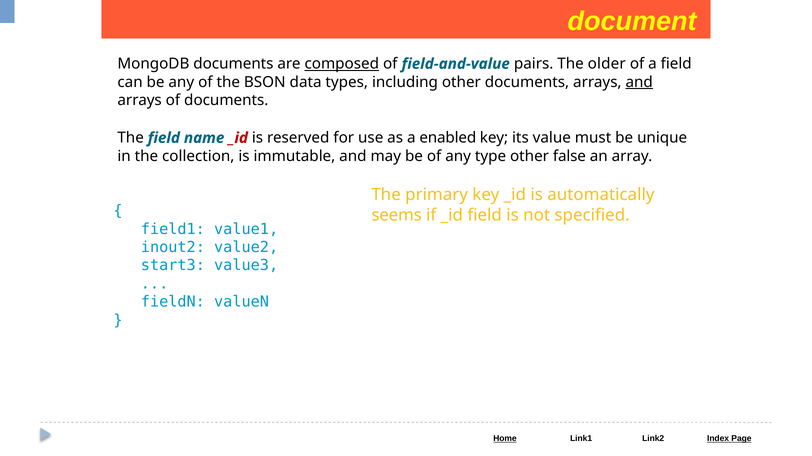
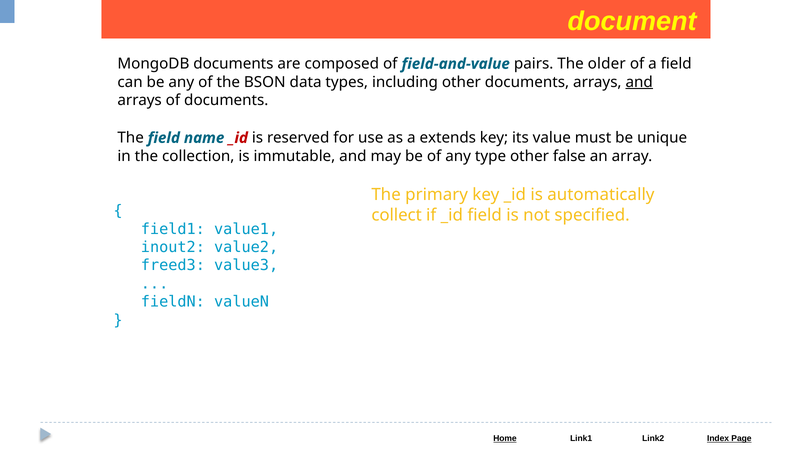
composed underline: present -> none
enabled: enabled -> extends
seems: seems -> collect
start3: start3 -> freed3
